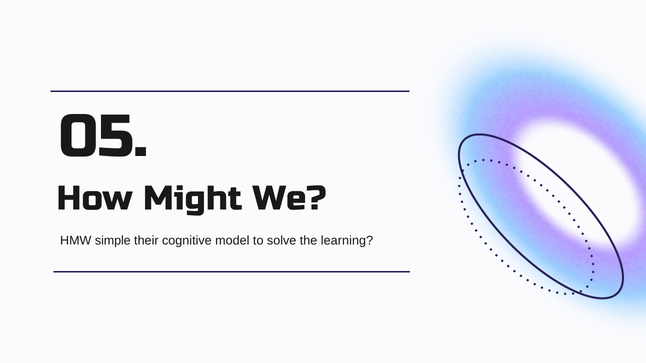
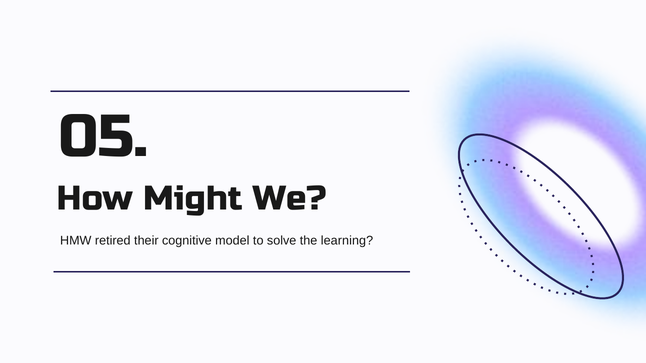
simple: simple -> retired
